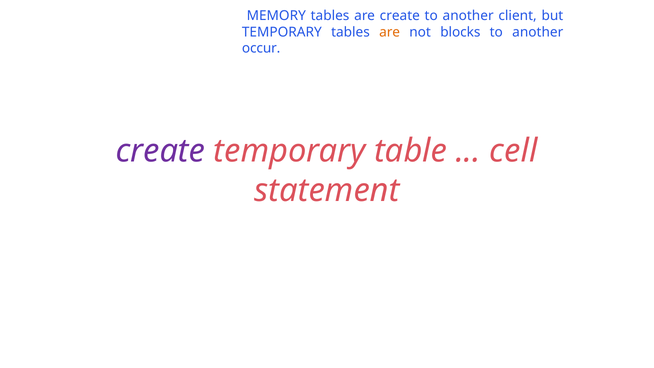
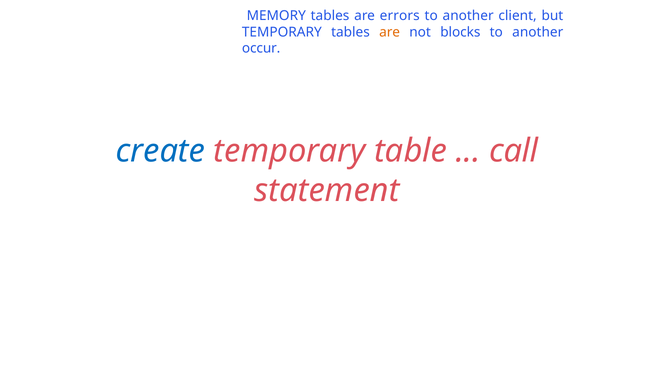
are create: create -> errors
create at (160, 151) colour: purple -> blue
cell: cell -> call
